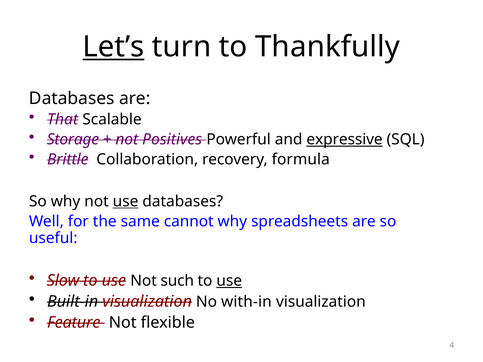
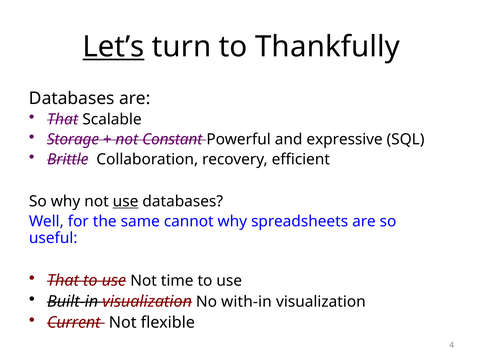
Positives: Positives -> Constant
expressive underline: present -> none
formula: formula -> efficient
Slow at (63, 281): Slow -> That
such: such -> time
use at (229, 281) underline: present -> none
Feature: Feature -> Current
